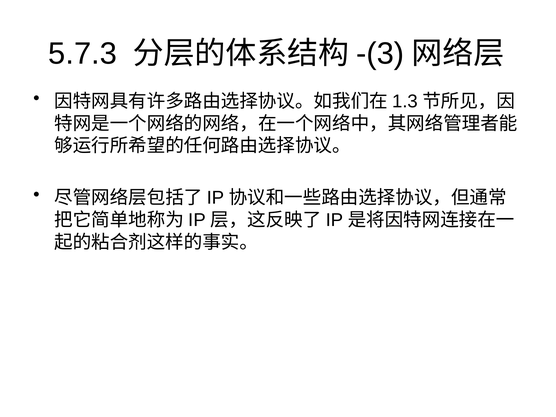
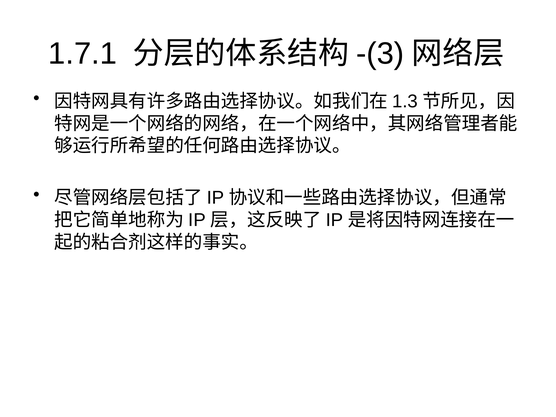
5.7.3: 5.7.3 -> 1.7.1
